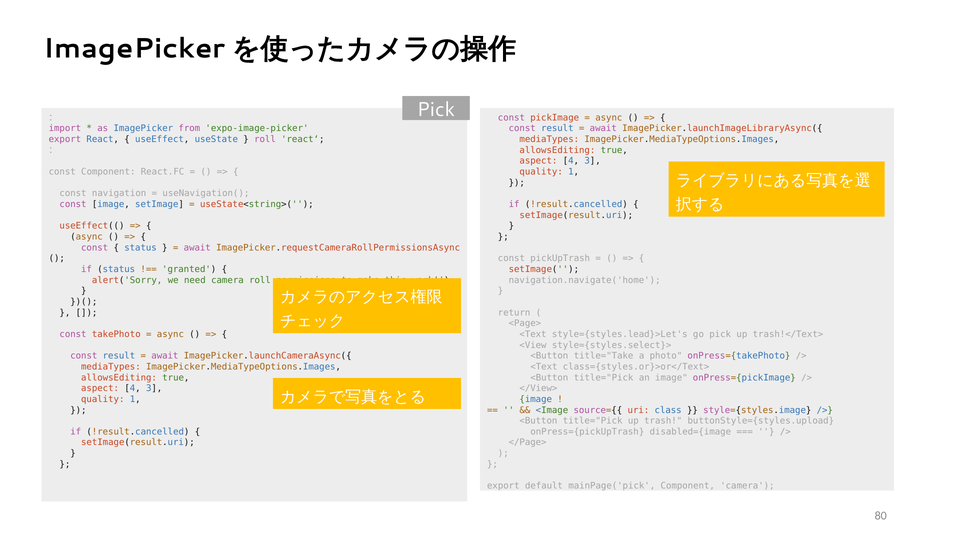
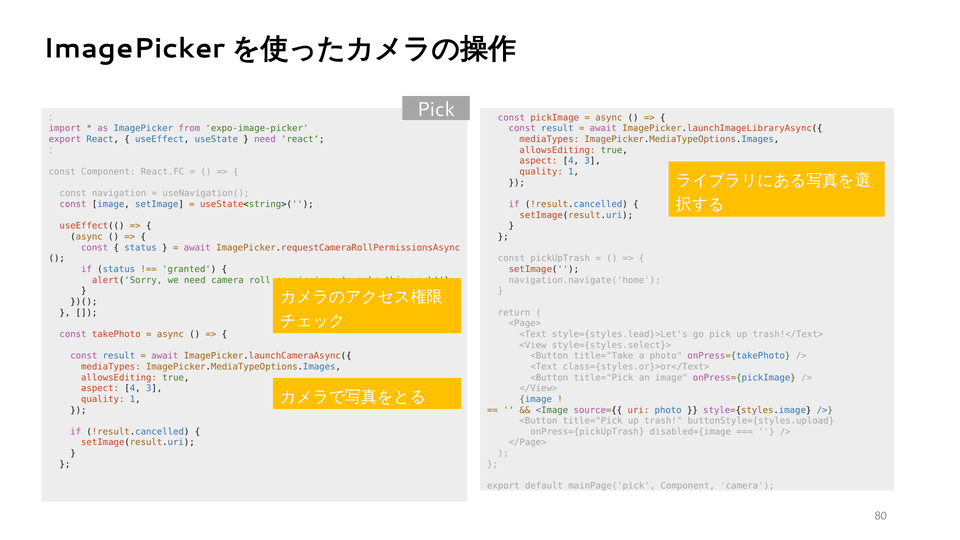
roll at (265, 139): roll -> need
uri class: class -> photo
